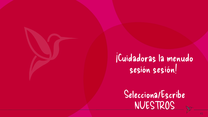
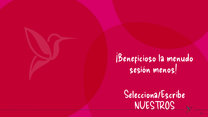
¡Cuidadoras: ¡Cuidadoras -> ¡Beneficioso
sesión sesión: sesión -> menos
